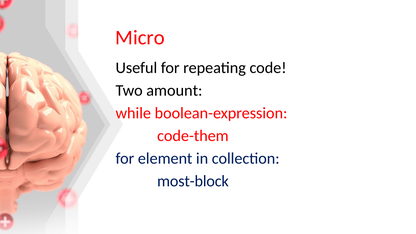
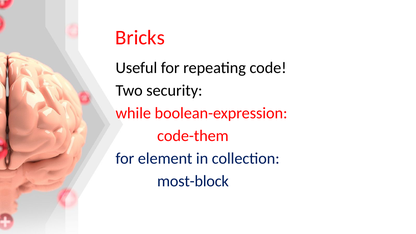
Micro: Micro -> Bricks
amount: amount -> security
